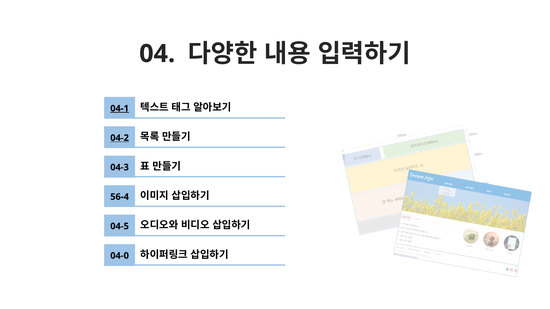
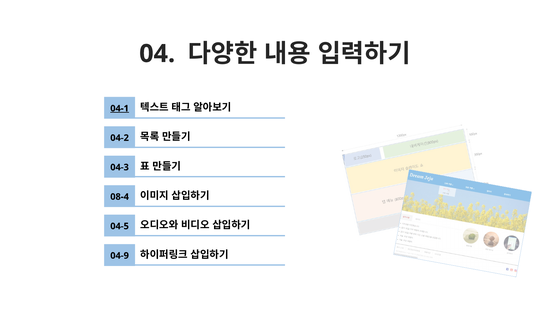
04-2 underline: present -> none
56-4: 56-4 -> 08-4
04-0: 04-0 -> 04-9
